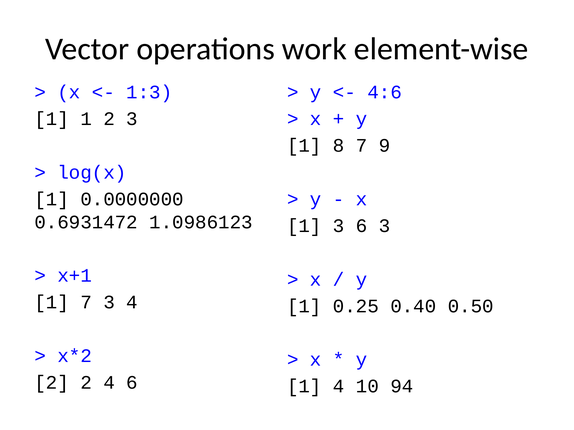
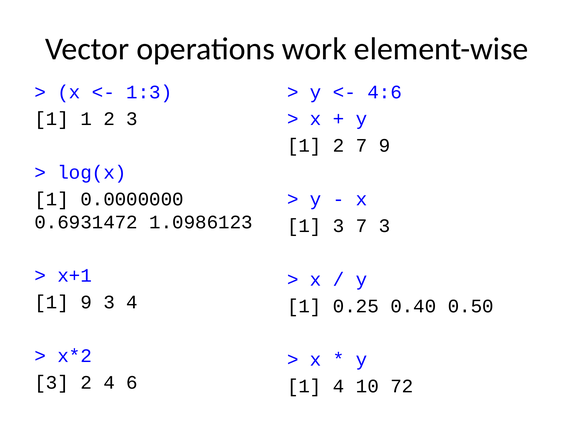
8 at (339, 146): 8 -> 2
3 6: 6 -> 7
1 7: 7 -> 9
2 at (52, 383): 2 -> 3
94: 94 -> 72
